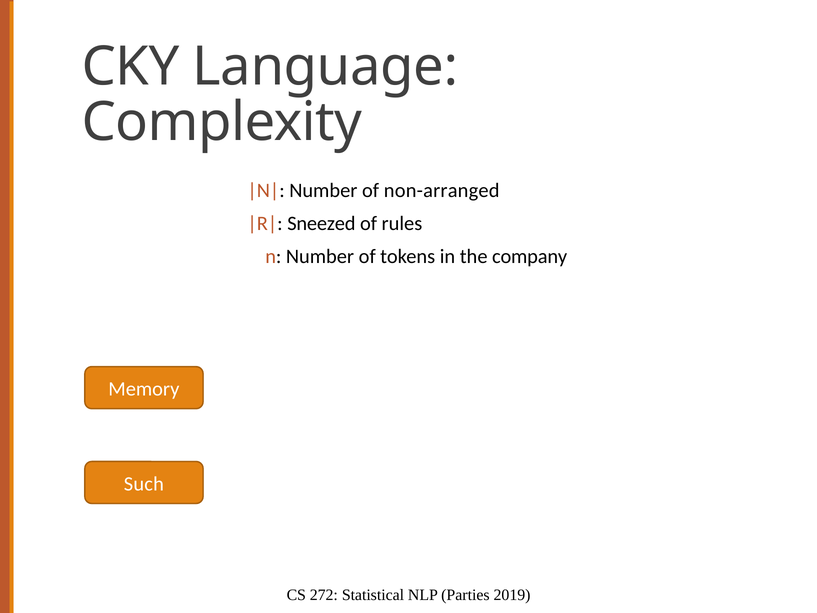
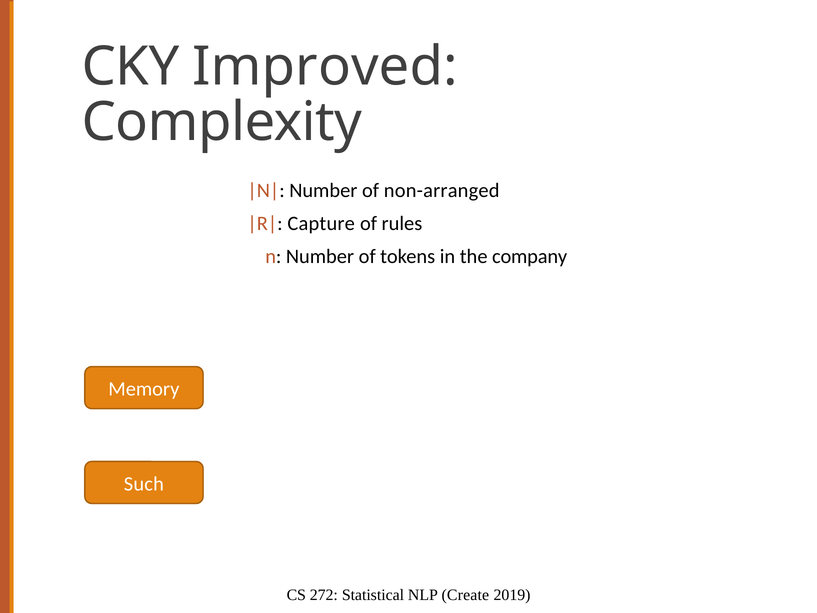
Language: Language -> Improved
Sneezed: Sneezed -> Capture
Parties: Parties -> Create
